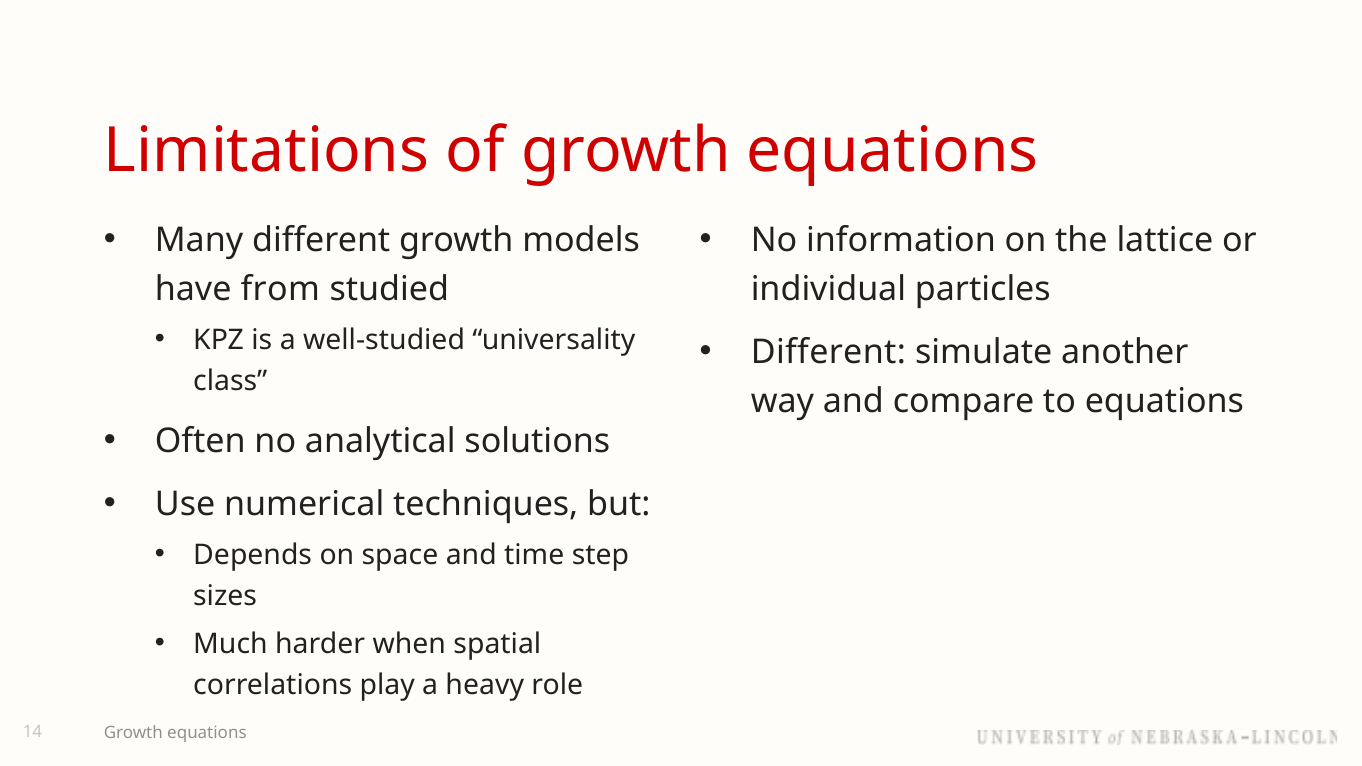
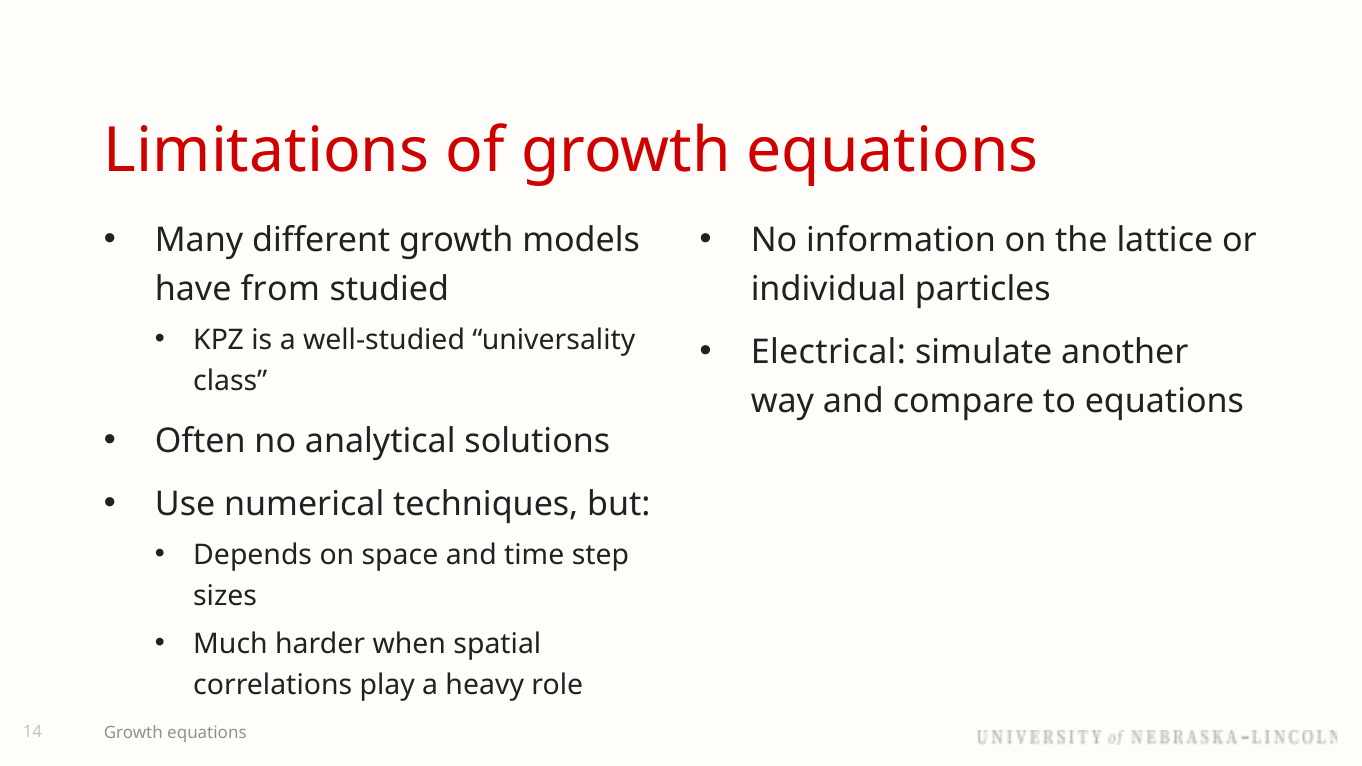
Different at (828, 352): Different -> Electrical
